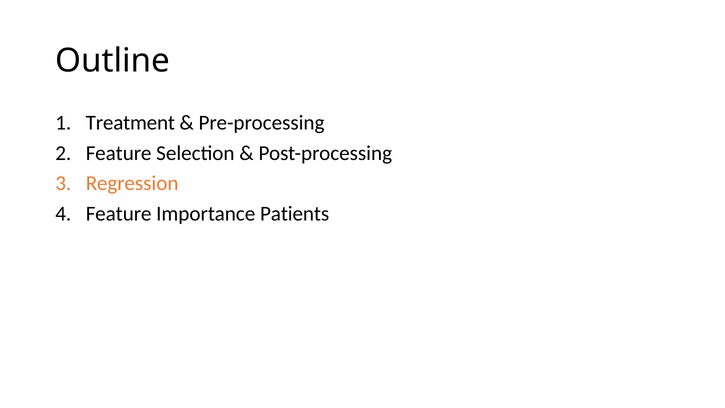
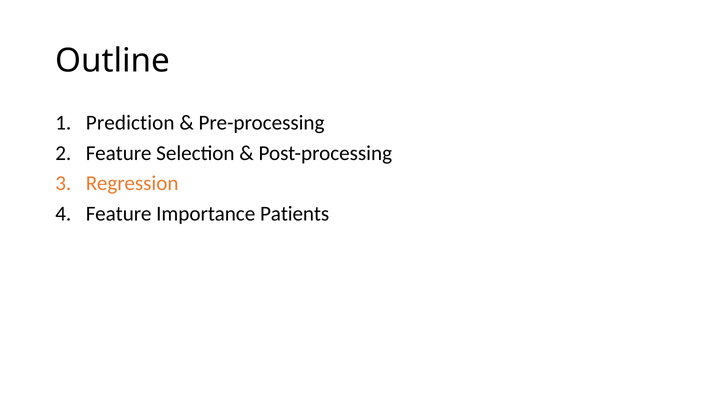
Treatment: Treatment -> Prediction
